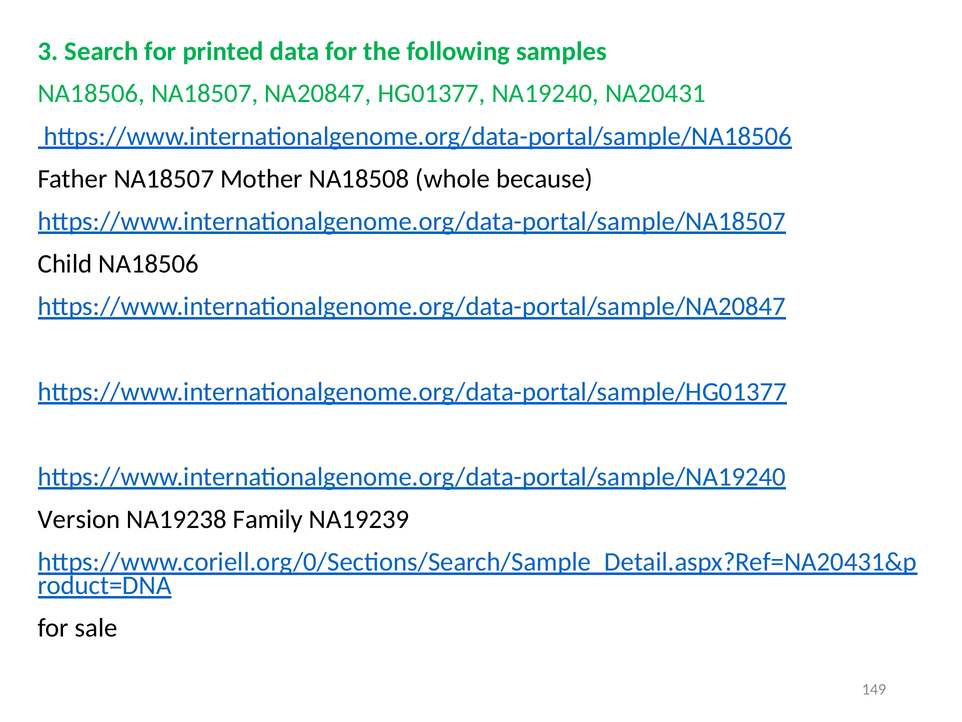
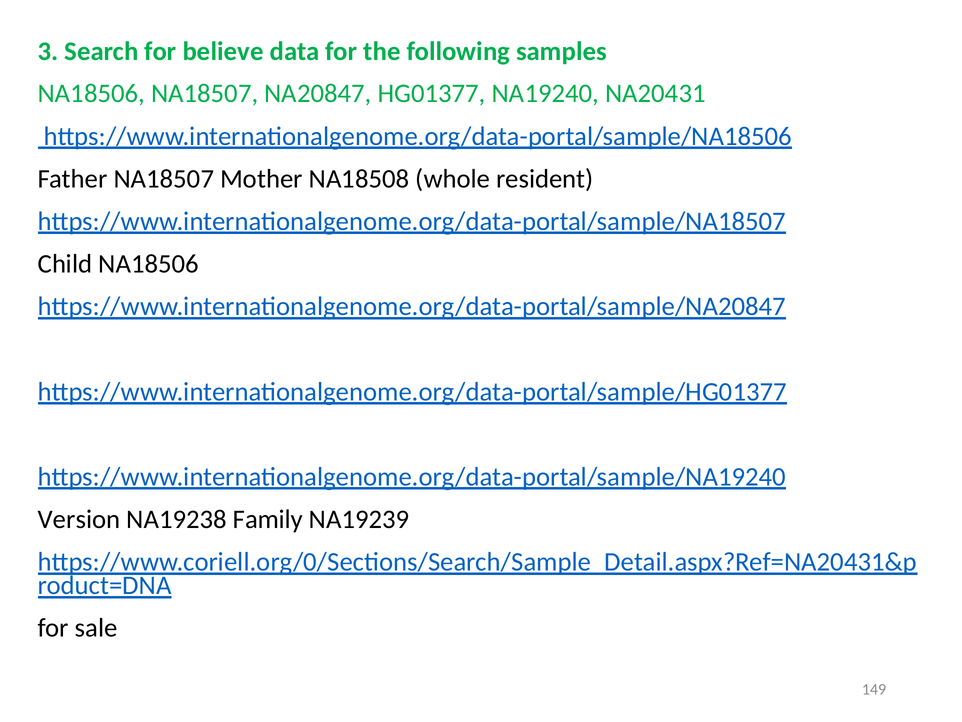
printed: printed -> believe
because: because -> resident
